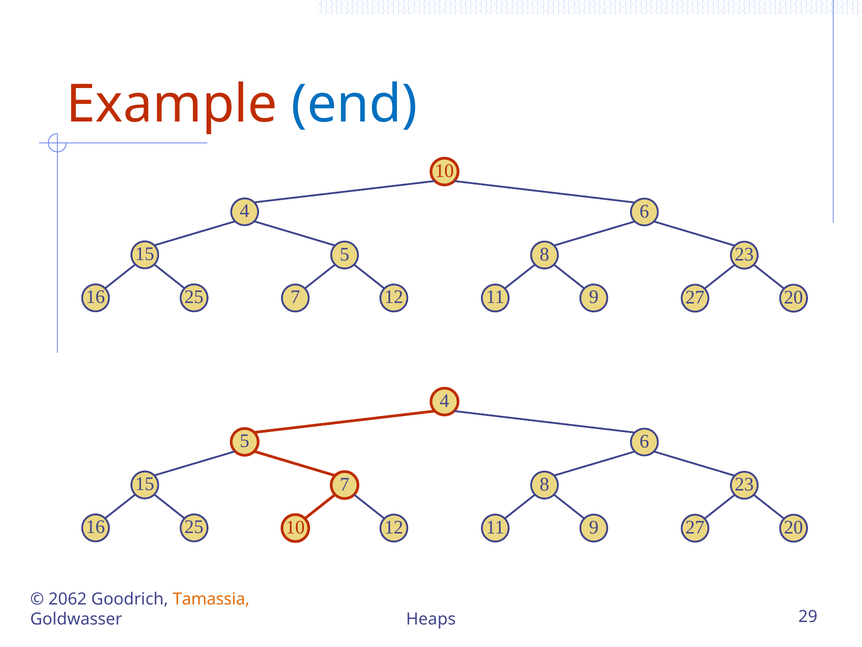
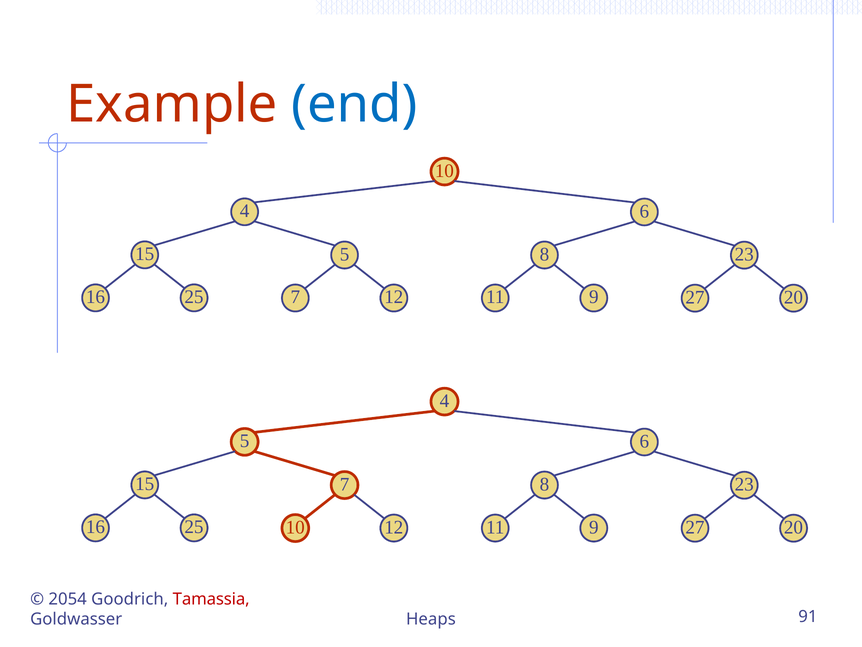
2062: 2062 -> 2054
Tamassia colour: orange -> red
29: 29 -> 91
